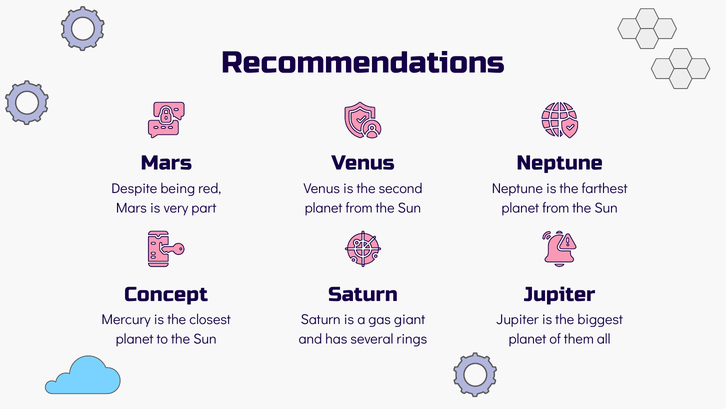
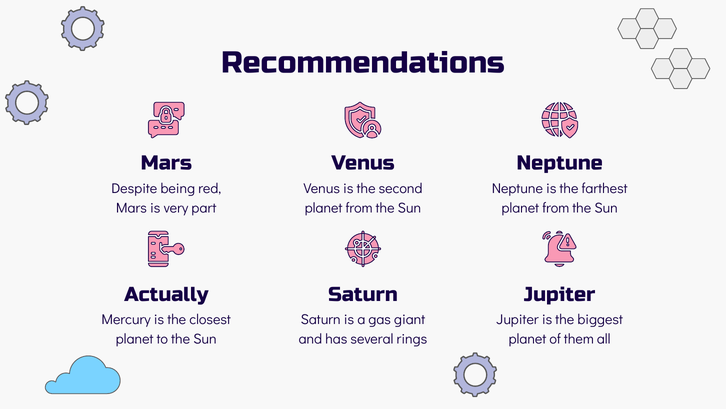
Concept: Concept -> Actually
